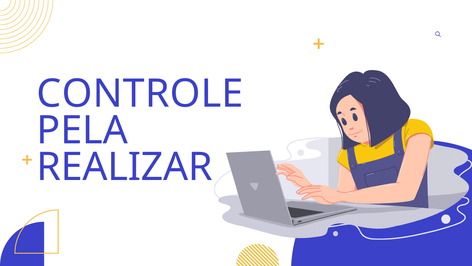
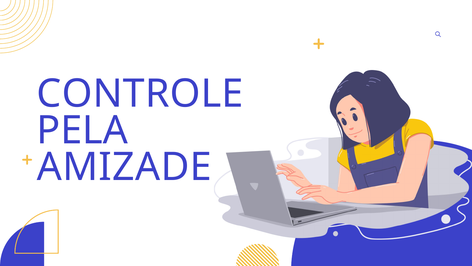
REALIZAR: REALIZAR -> AMIZADE
